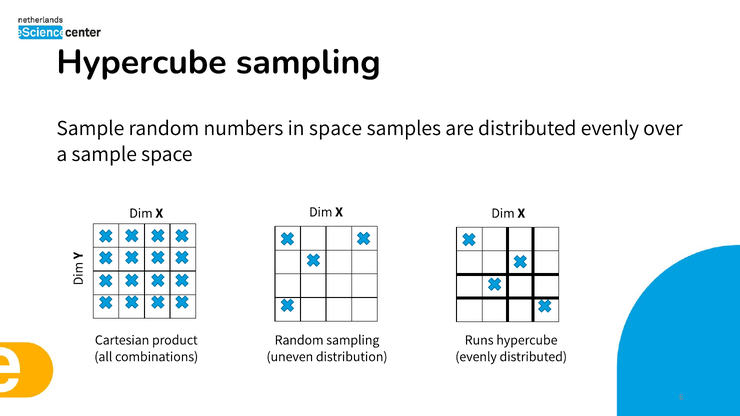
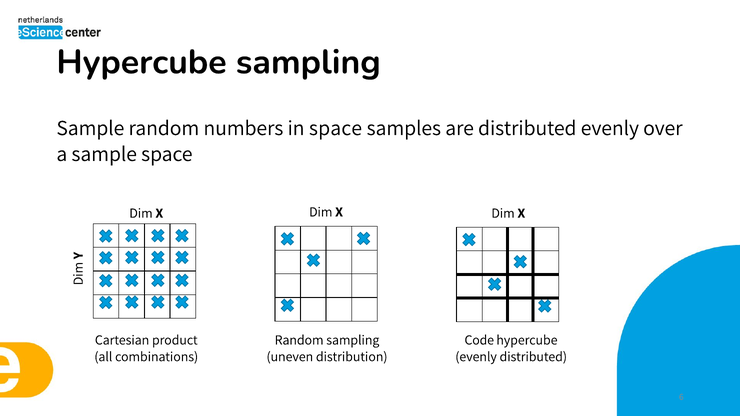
Runs: Runs -> Code
